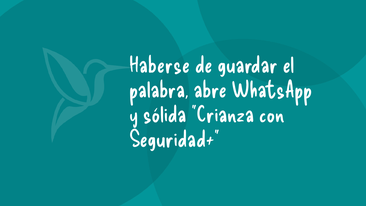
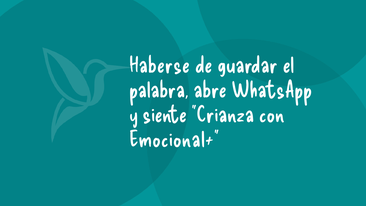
sólida: sólida -> siente
Seguridad+: Seguridad+ -> Emocional+
